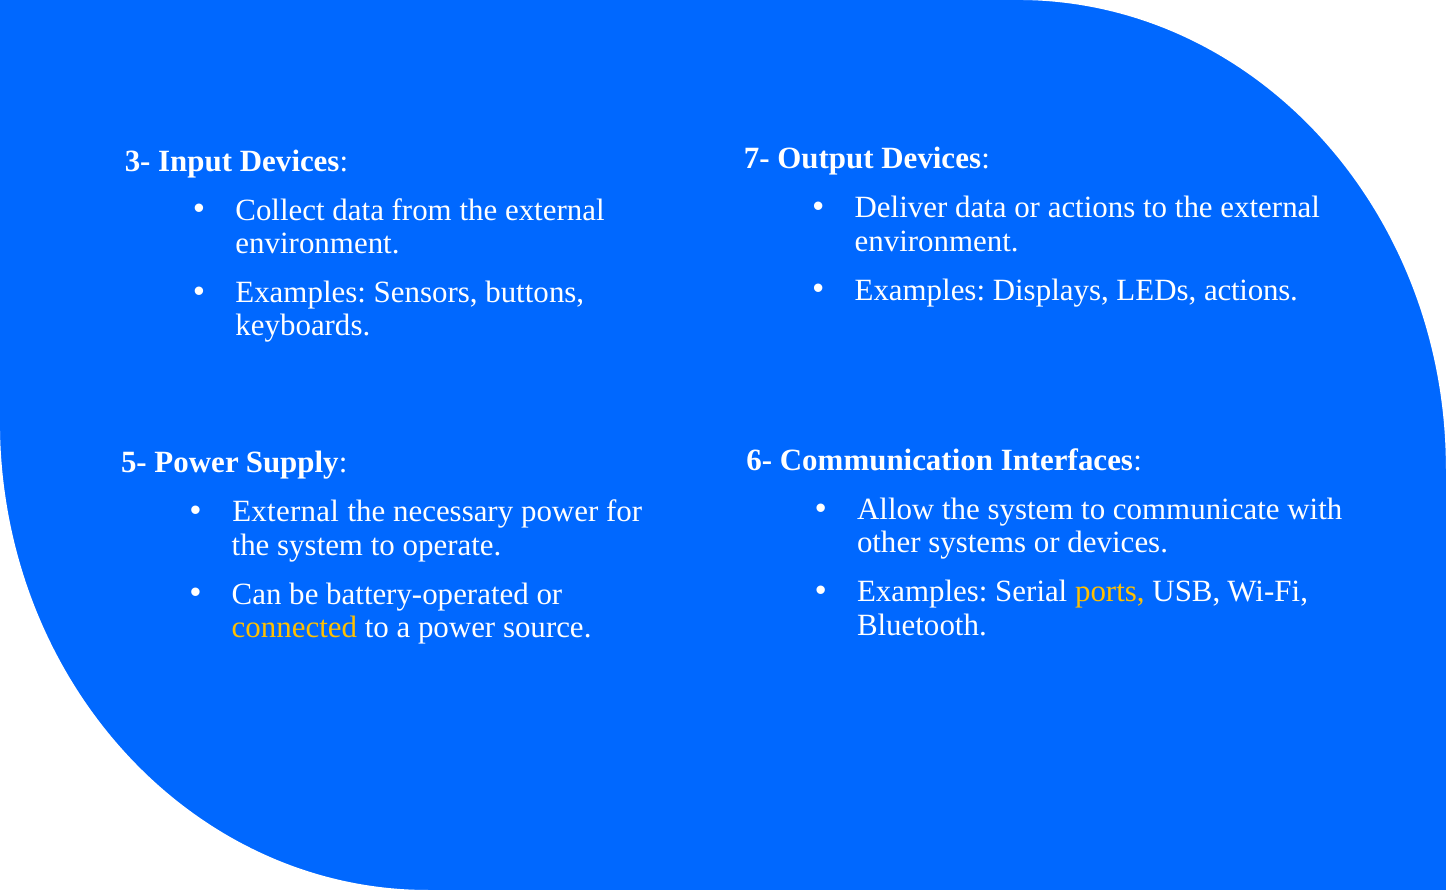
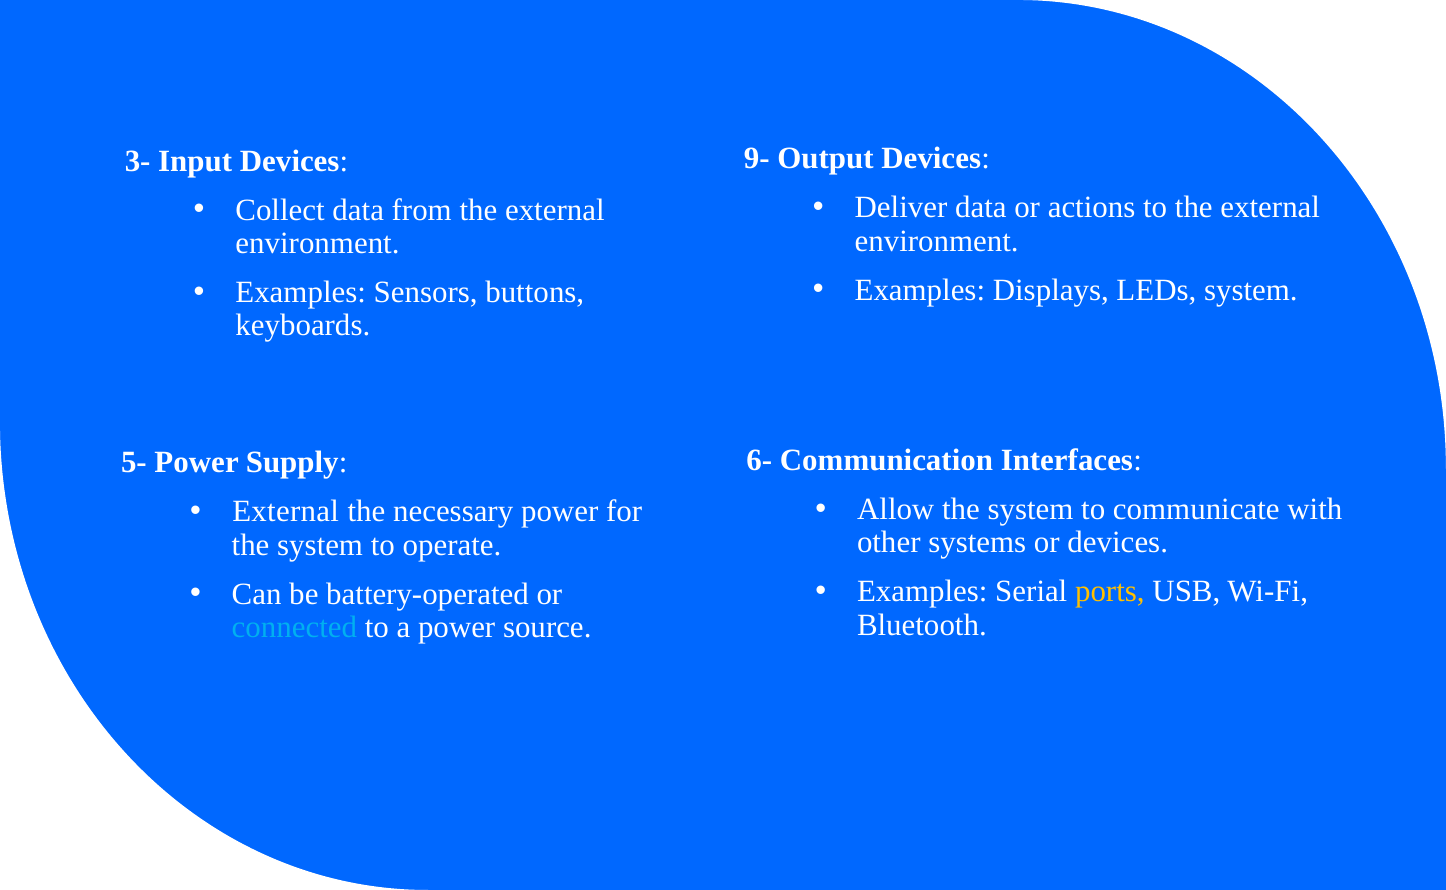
7-: 7- -> 9-
LEDs actions: actions -> system
connected colour: yellow -> light blue
